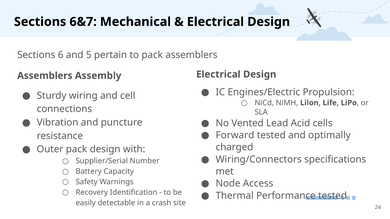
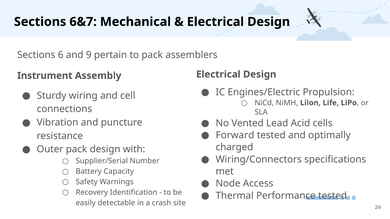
5: 5 -> 9
Assemblers at (45, 76): Assemblers -> Instrument
